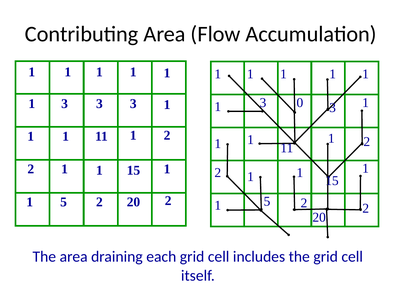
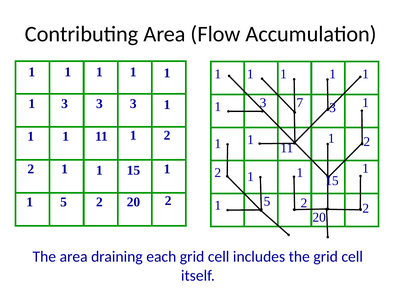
0: 0 -> 7
